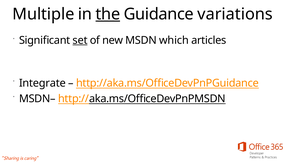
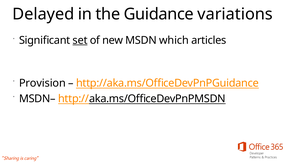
Multiple: Multiple -> Delayed
the underline: present -> none
Integrate: Integrate -> Provision
